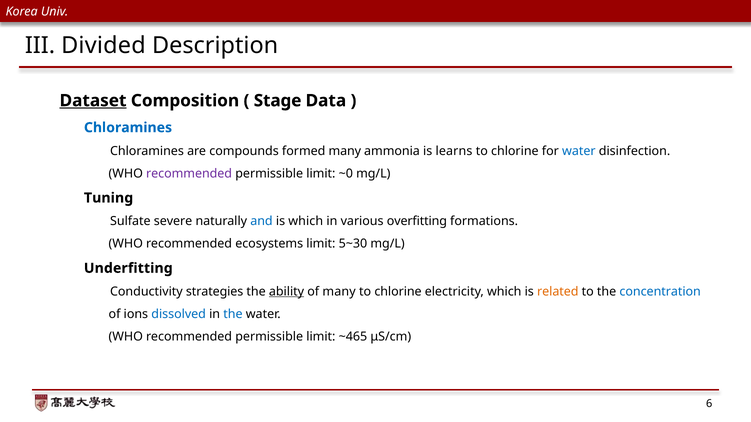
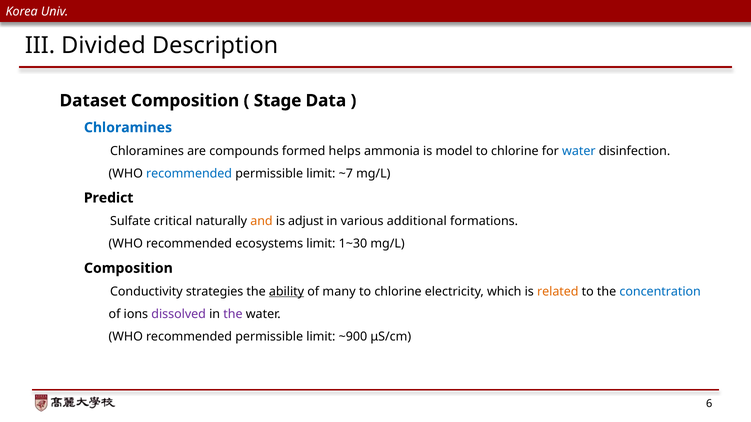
Dataset underline: present -> none
formed many: many -> helps
learns: learns -> model
recommended at (189, 174) colour: purple -> blue
~0: ~0 -> ~7
Tuning: Tuning -> Predict
severe: severe -> critical
and colour: blue -> orange
is which: which -> adjust
overfitting: overfitting -> additional
5~30: 5~30 -> 1~30
Underfitting at (128, 268): Underfitting -> Composition
dissolved colour: blue -> purple
the at (233, 314) colour: blue -> purple
~465: ~465 -> ~900
